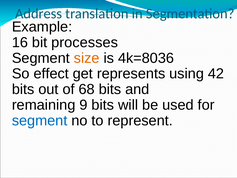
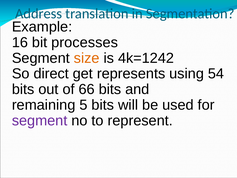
4k=8036: 4k=8036 -> 4k=1242
effect: effect -> direct
42: 42 -> 54
68: 68 -> 66
9: 9 -> 5
segment at (40, 121) colour: blue -> purple
